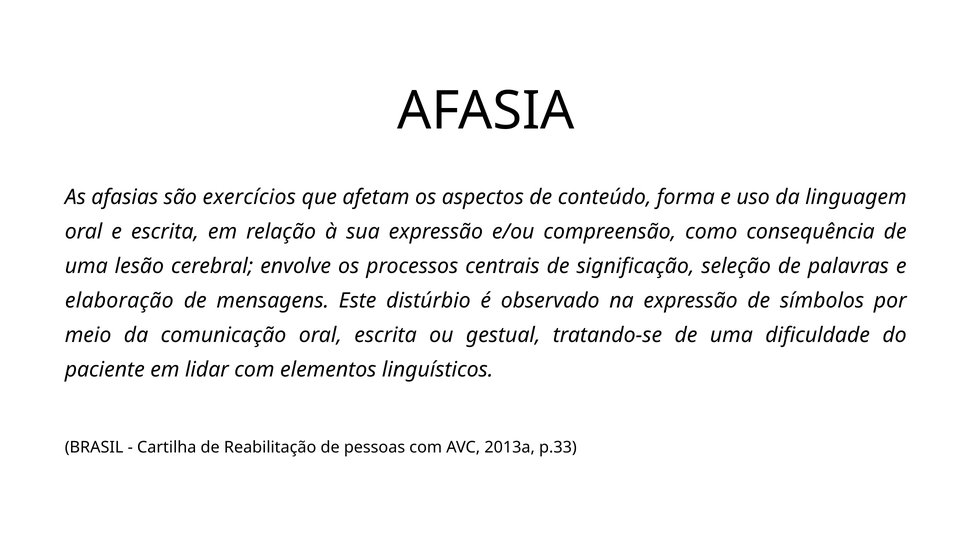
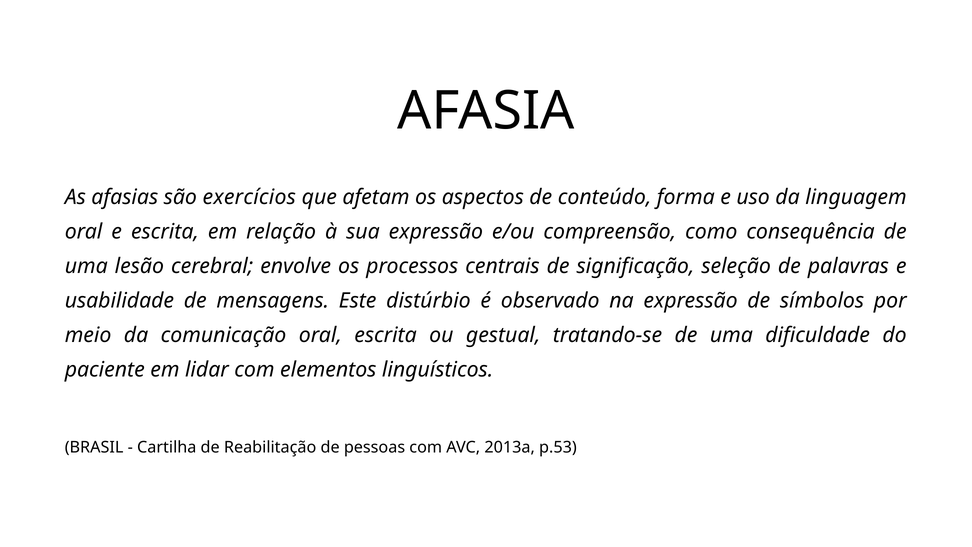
elaboração: elaboração -> usabilidade
p.33: p.33 -> p.53
